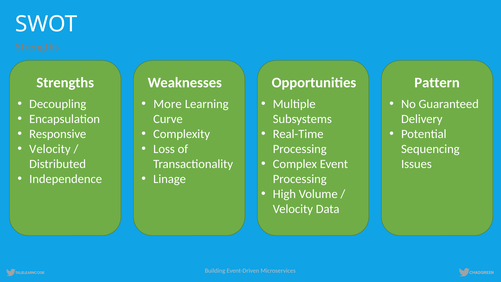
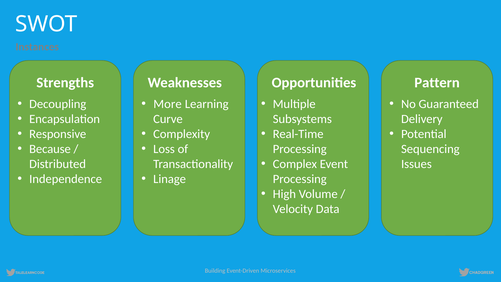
Strengths at (37, 47): Strengths -> Instances
Velocity at (50, 149): Velocity -> Because
